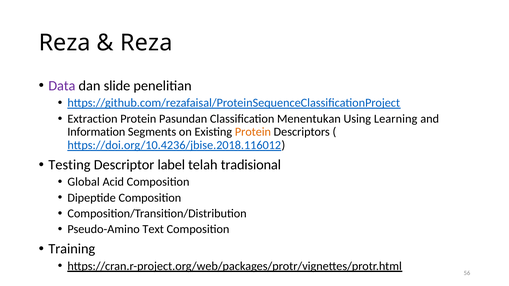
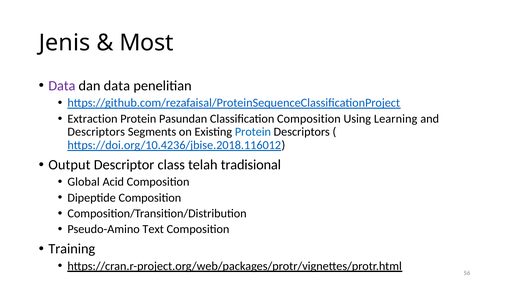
Reza at (65, 43): Reza -> Jenis
Reza at (146, 43): Reza -> Most
dan slide: slide -> data
Classification Menentukan: Menentukan -> Composition
Information at (96, 132): Information -> Descriptors
Protein at (253, 132) colour: orange -> blue
Testing: Testing -> Output
label: label -> class
